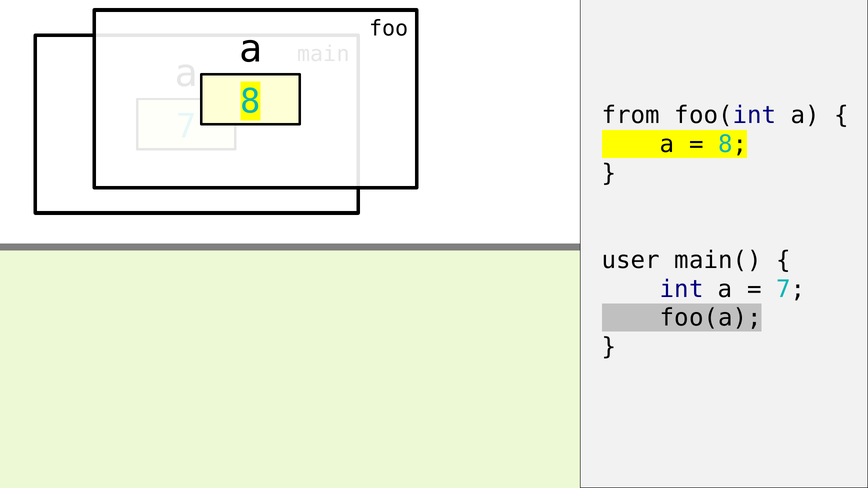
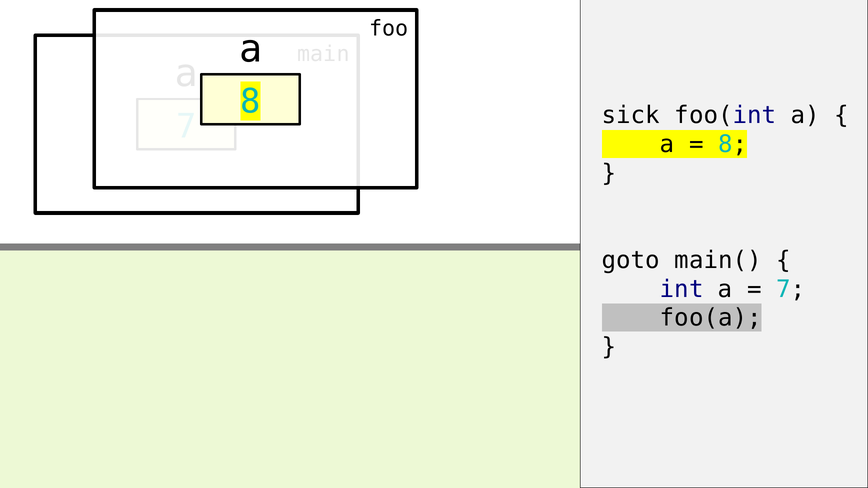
from: from -> sick
user: user -> goto
